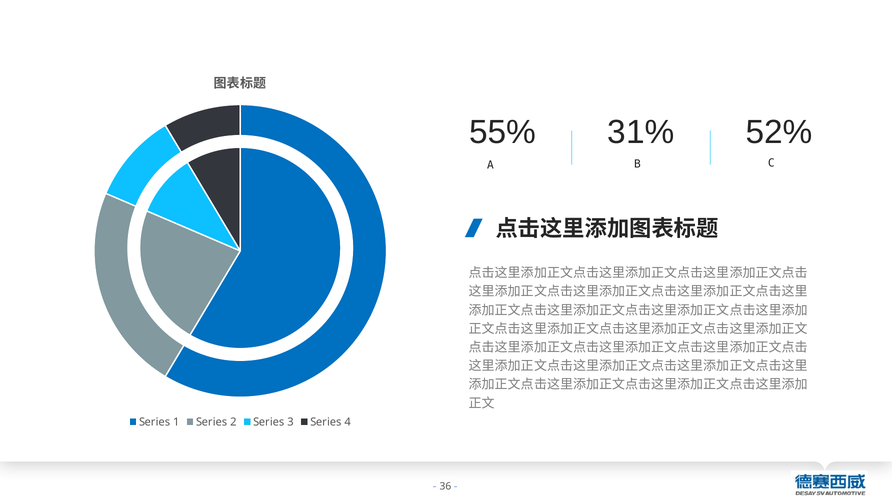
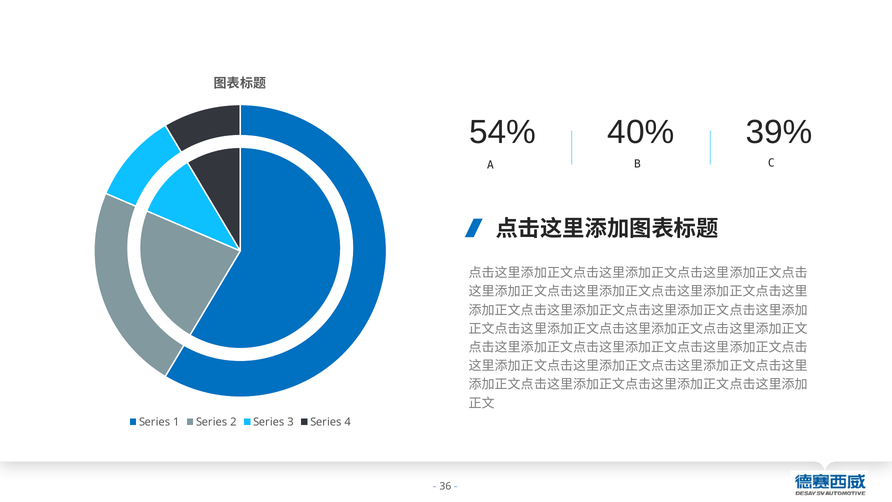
55%: 55% -> 54%
31%: 31% -> 40%
52%: 52% -> 39%
